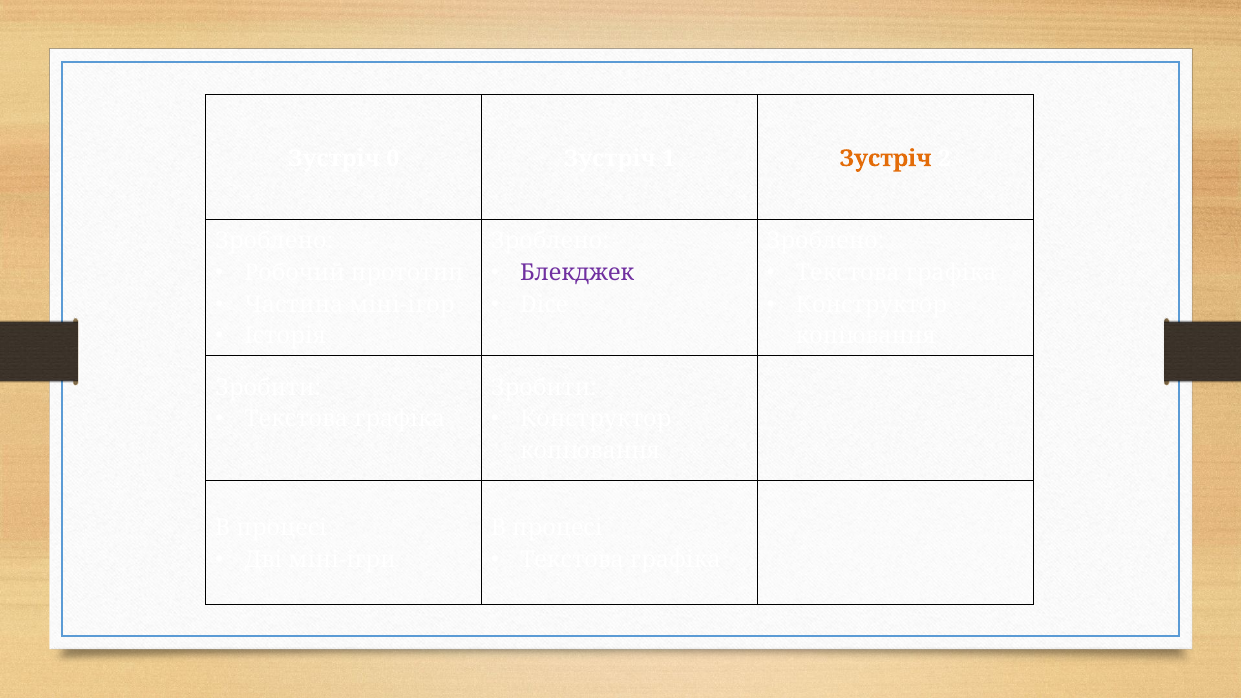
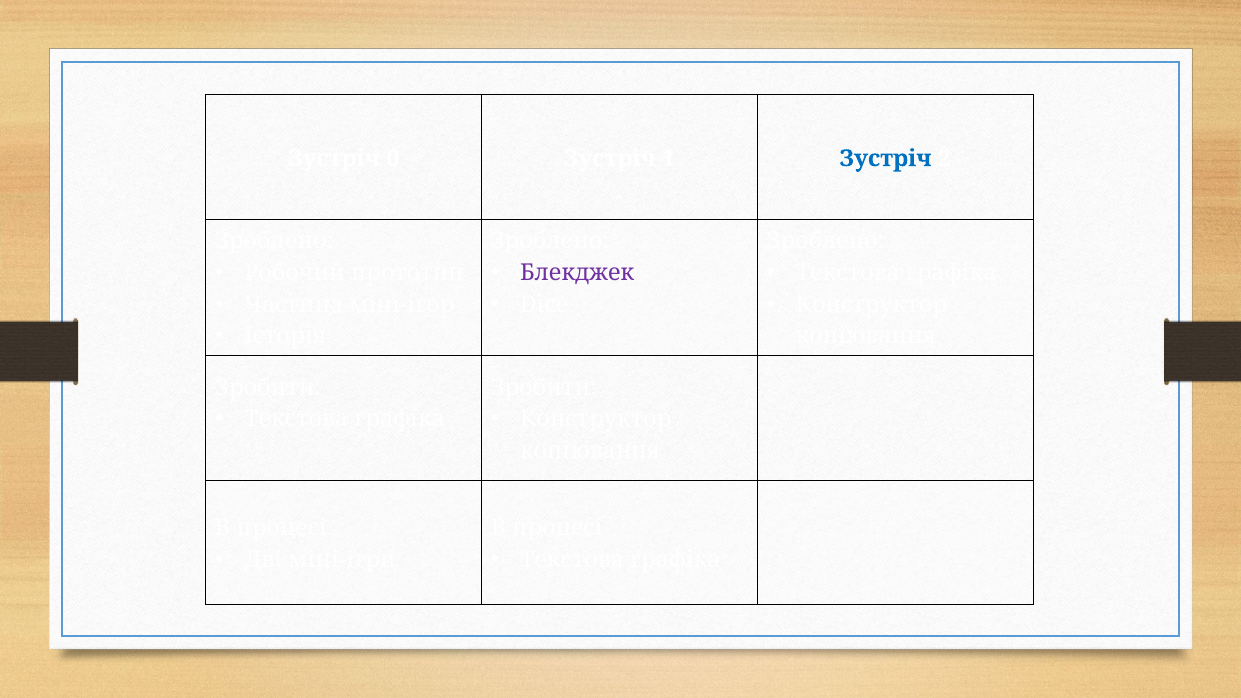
Зустріч at (886, 158) colour: orange -> blue
